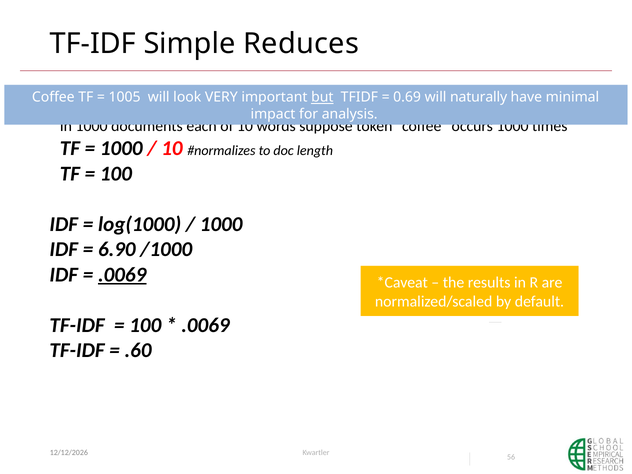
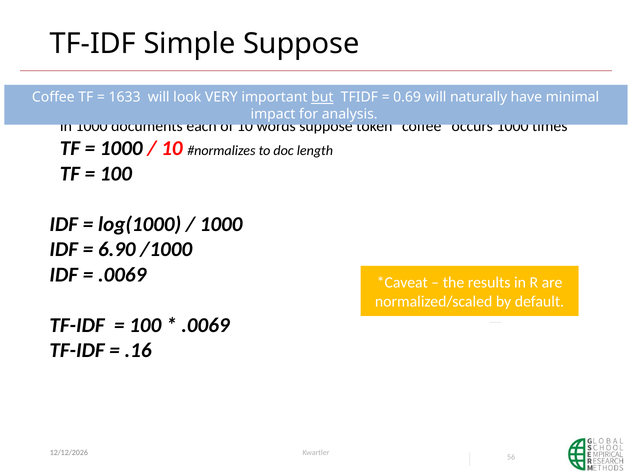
Simple Reduces: Reduces -> Suppose
1005: 1005 -> 1633
.0069 at (122, 275) underline: present -> none
.60: .60 -> .16
